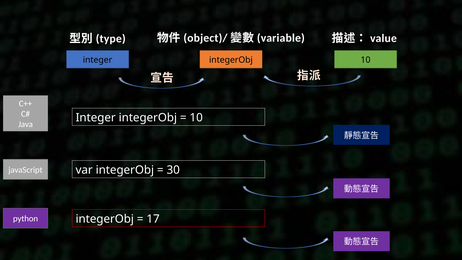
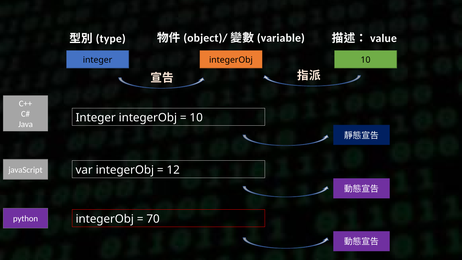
30: 30 -> 12
17: 17 -> 70
